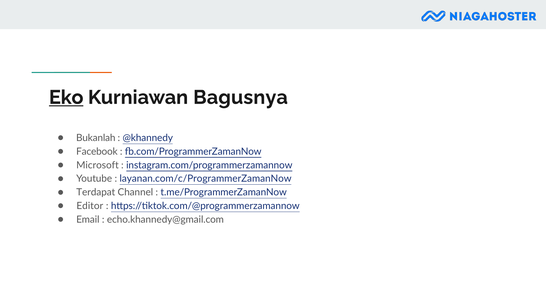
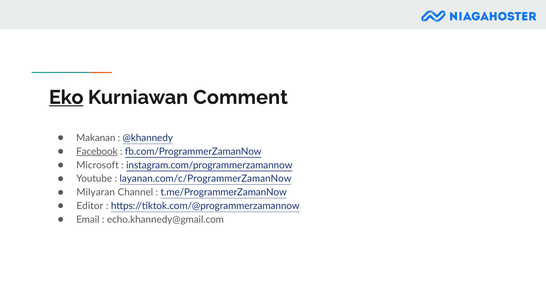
Bagusnya: Bagusnya -> Comment
Bukanlah: Bukanlah -> Makanan
Facebook underline: none -> present
Terdapat: Terdapat -> Milyaran
